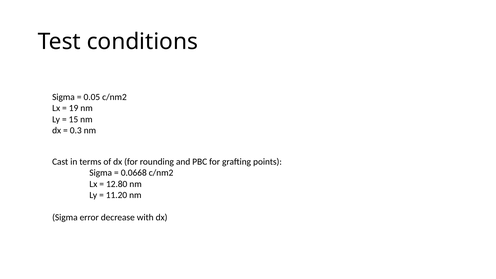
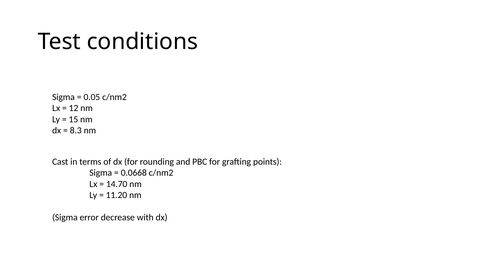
19: 19 -> 12
0.3: 0.3 -> 8.3
12.80: 12.80 -> 14.70
